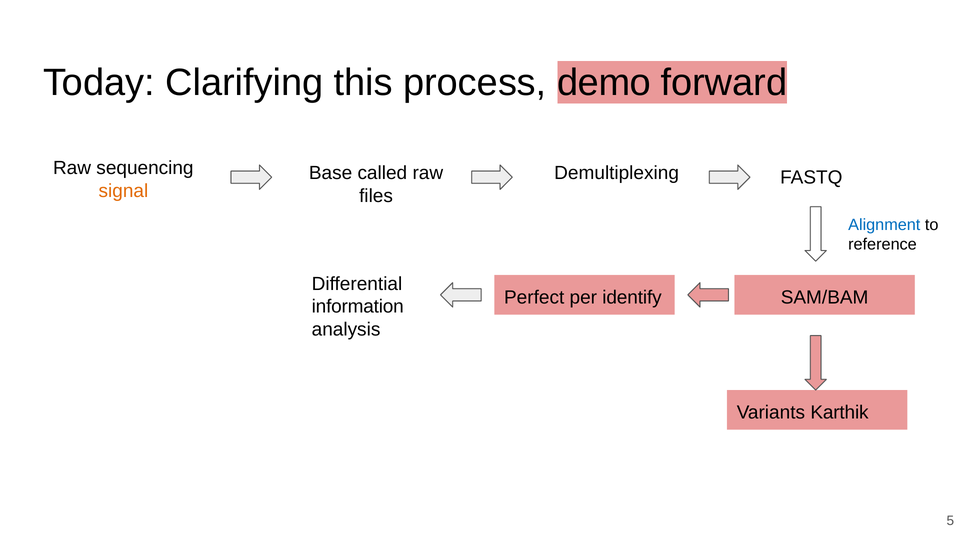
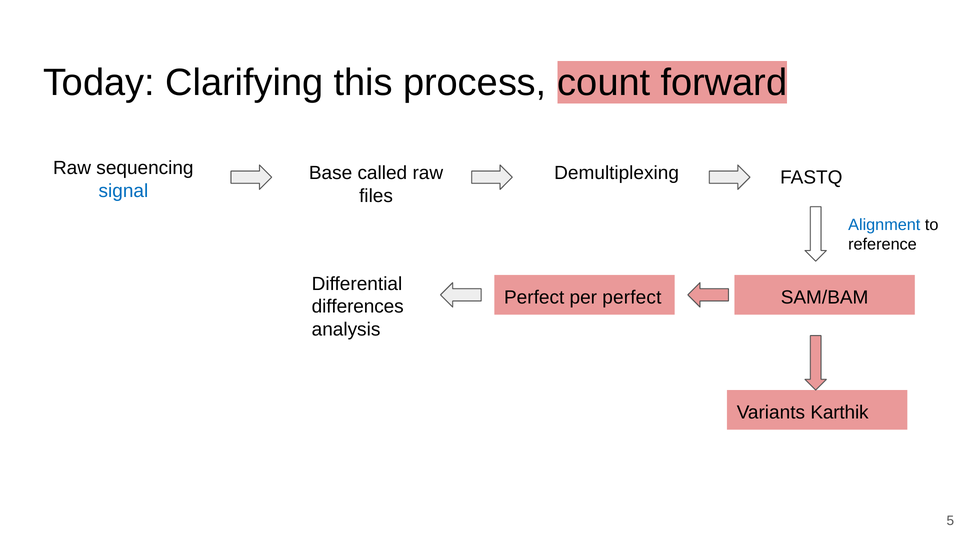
demo: demo -> count
signal colour: orange -> blue
per identify: identify -> perfect
information: information -> differences
